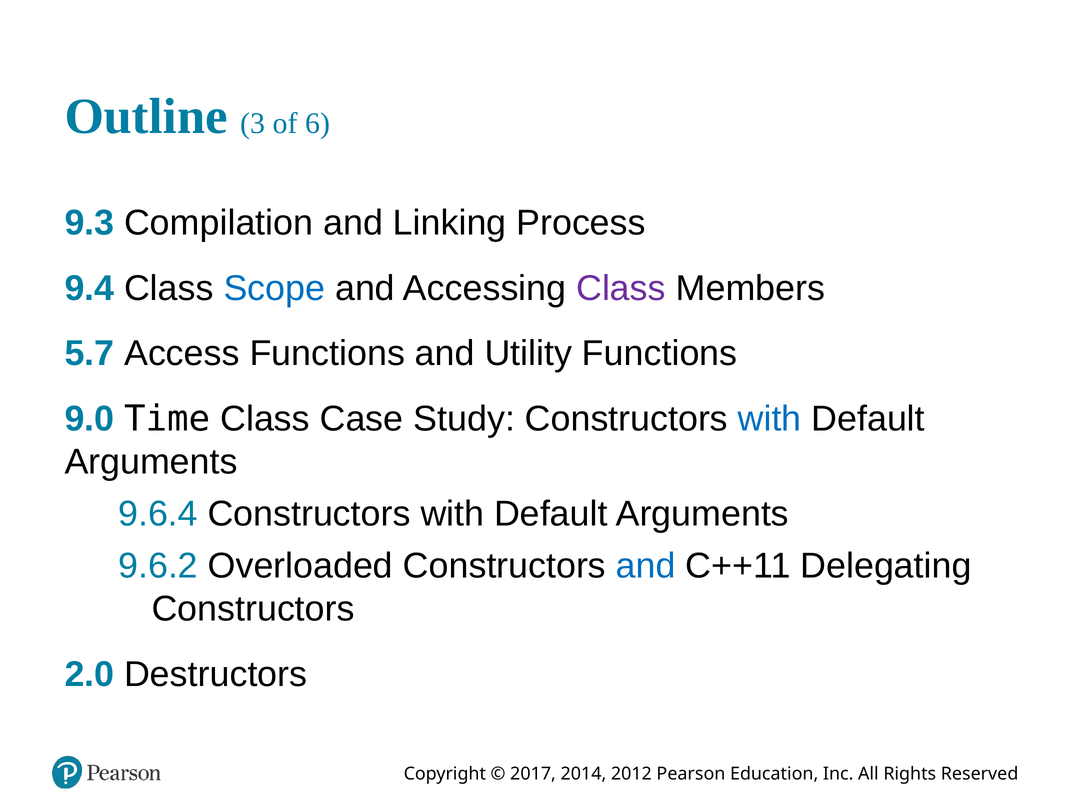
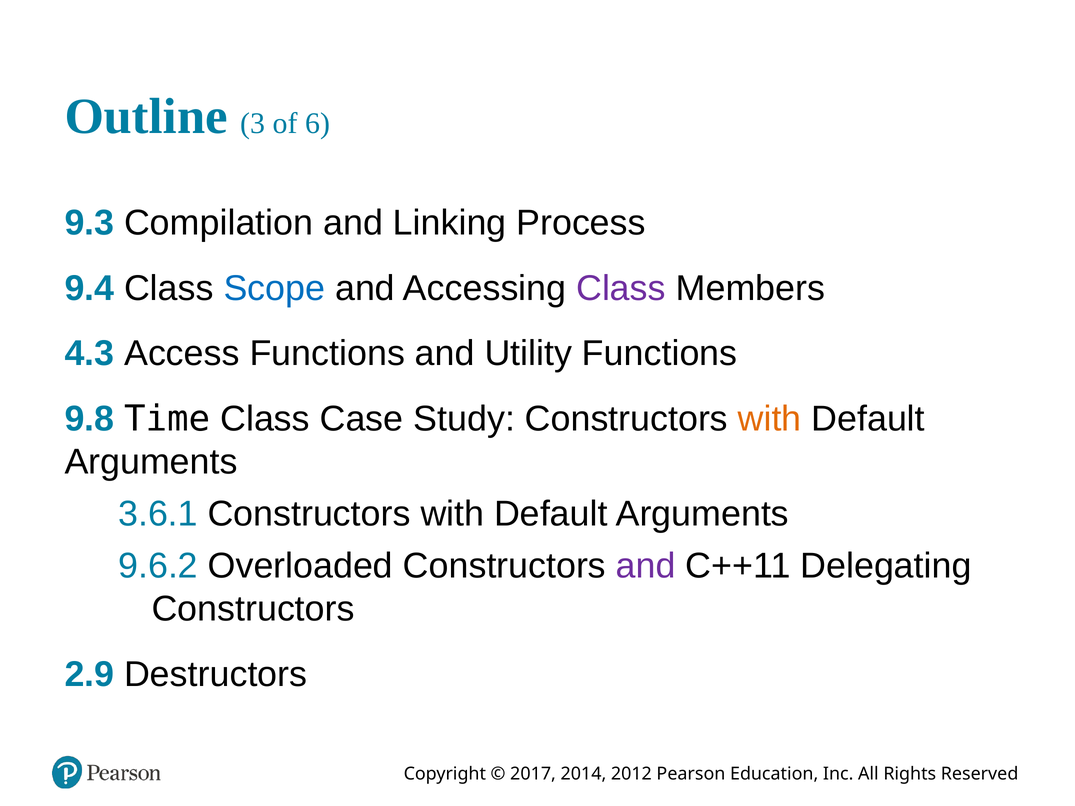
5.7: 5.7 -> 4.3
9.0: 9.0 -> 9.8
with at (770, 419) colour: blue -> orange
9.6.4: 9.6.4 -> 3.6.1
and at (646, 566) colour: blue -> purple
2.0: 2.0 -> 2.9
